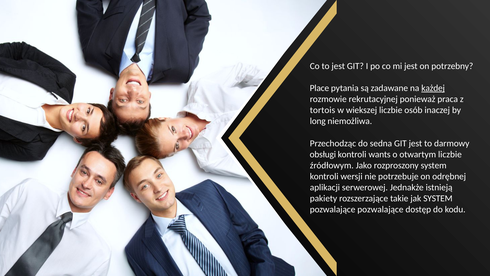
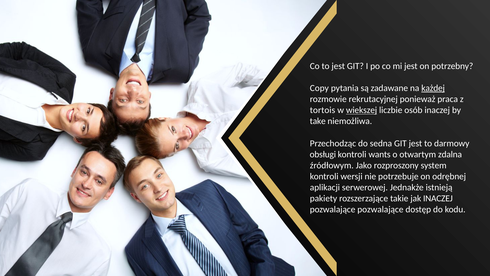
Place: Place -> Copy
wiekszej underline: none -> present
long: long -> take
otwartym liczbie: liczbie -> zdalna
jak SYSTEM: SYSTEM -> INACZEJ
